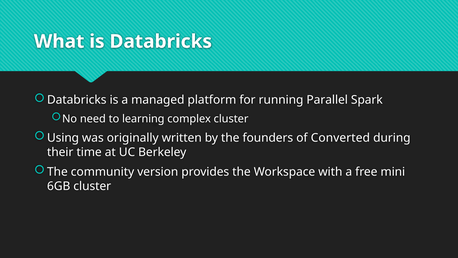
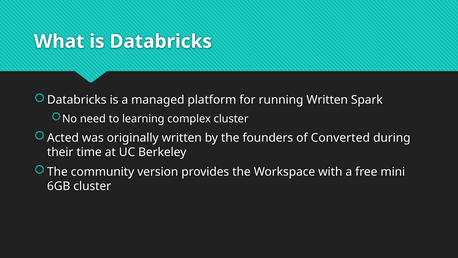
running Parallel: Parallel -> Written
Using: Using -> Acted
